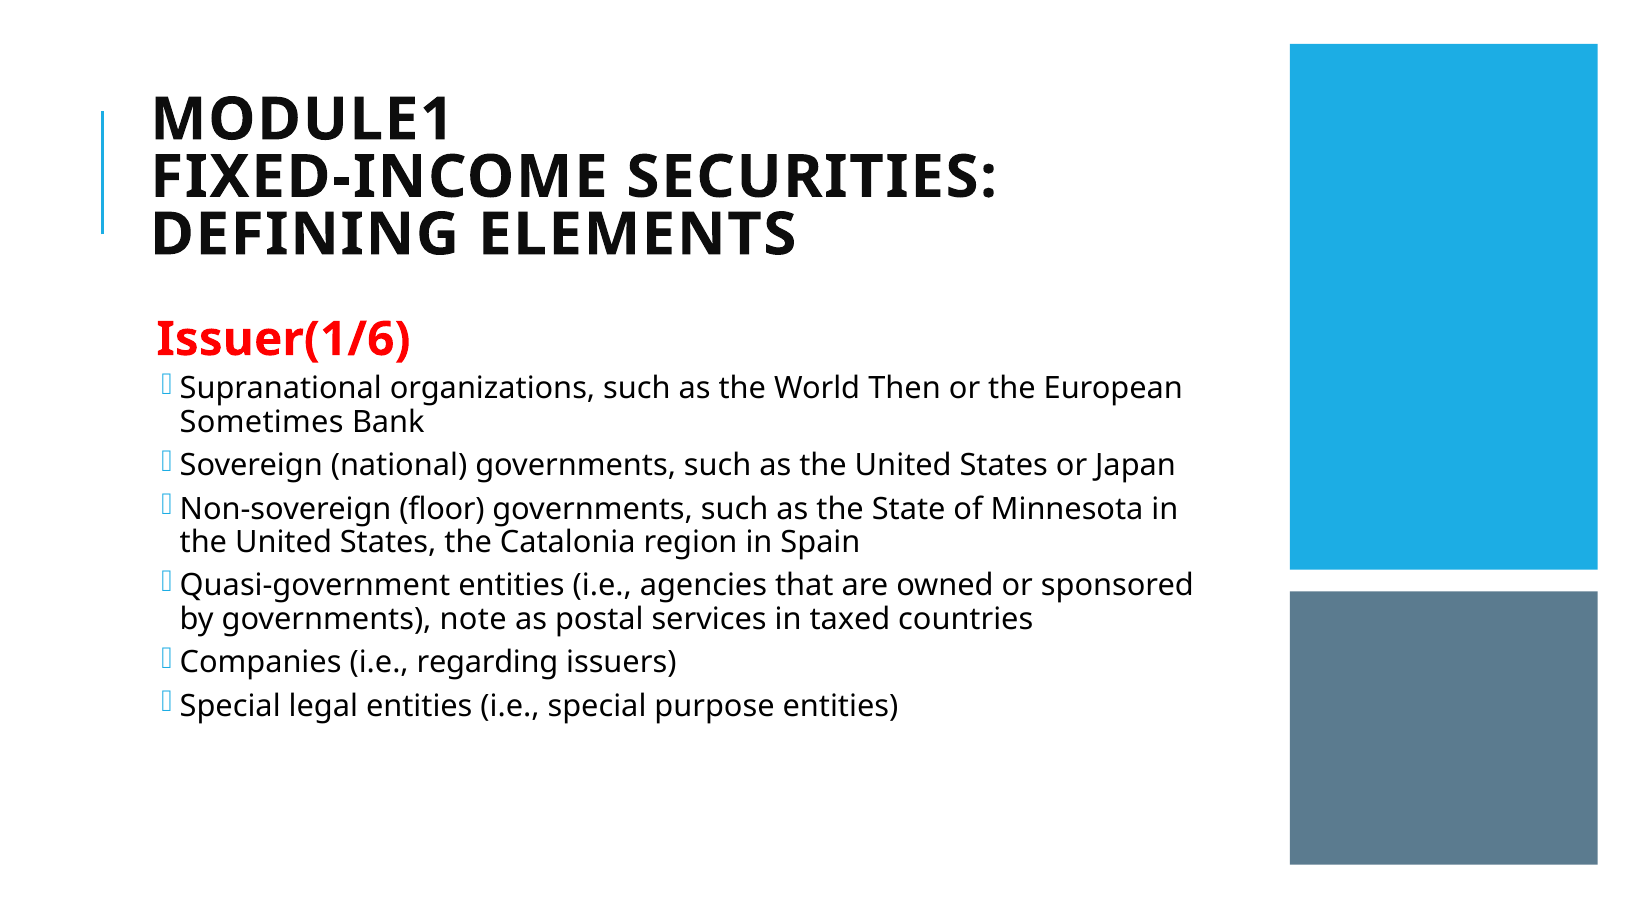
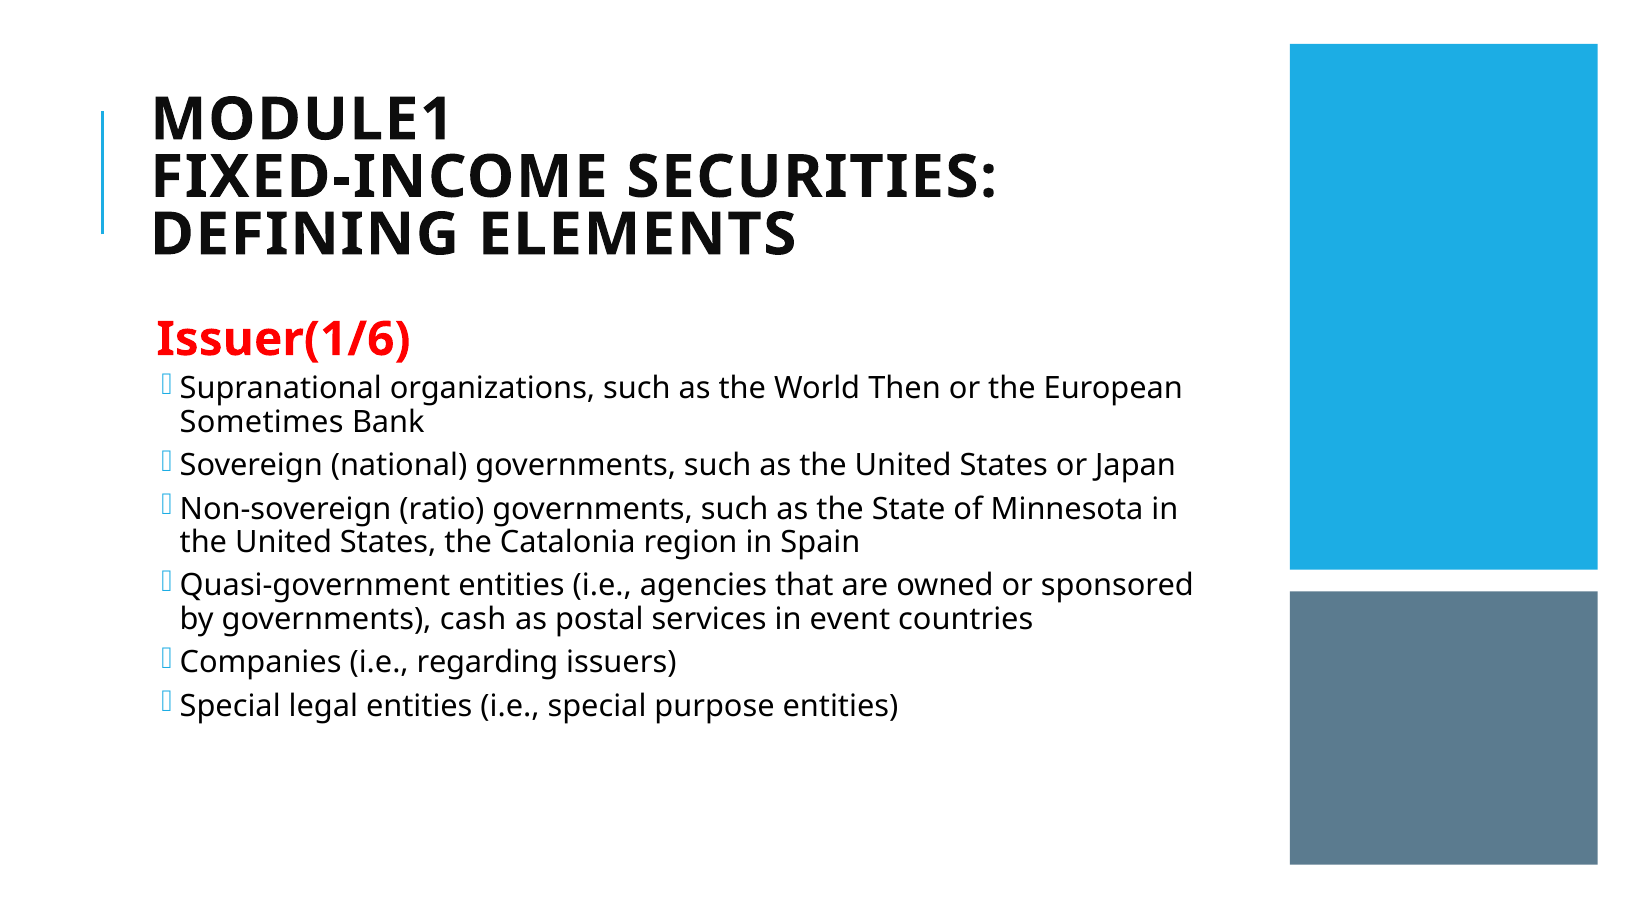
floor: floor -> ratio
note: note -> cash
taxed: taxed -> event
